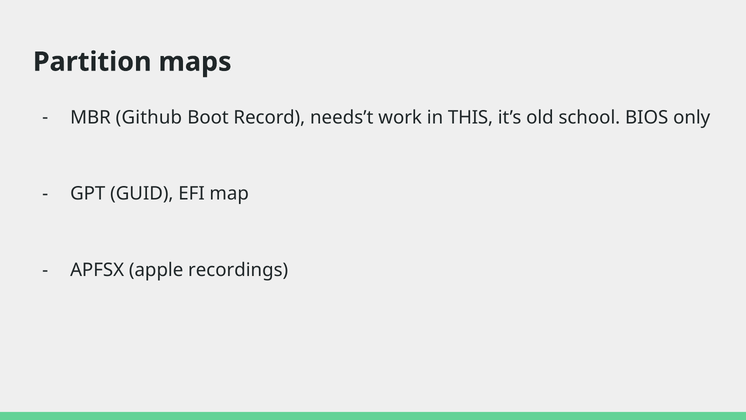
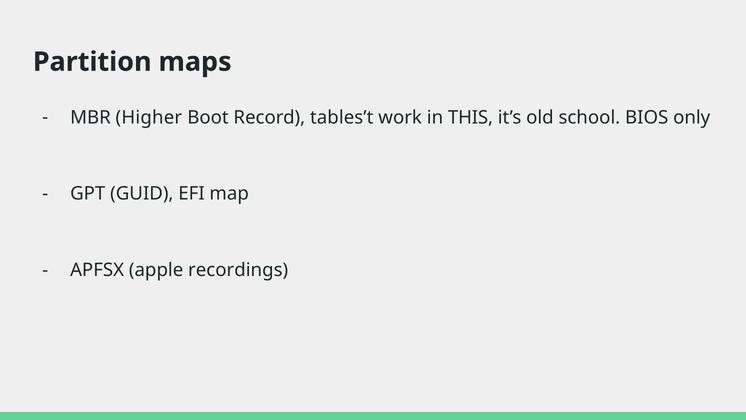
Github: Github -> Higher
needs’t: needs’t -> tables’t
